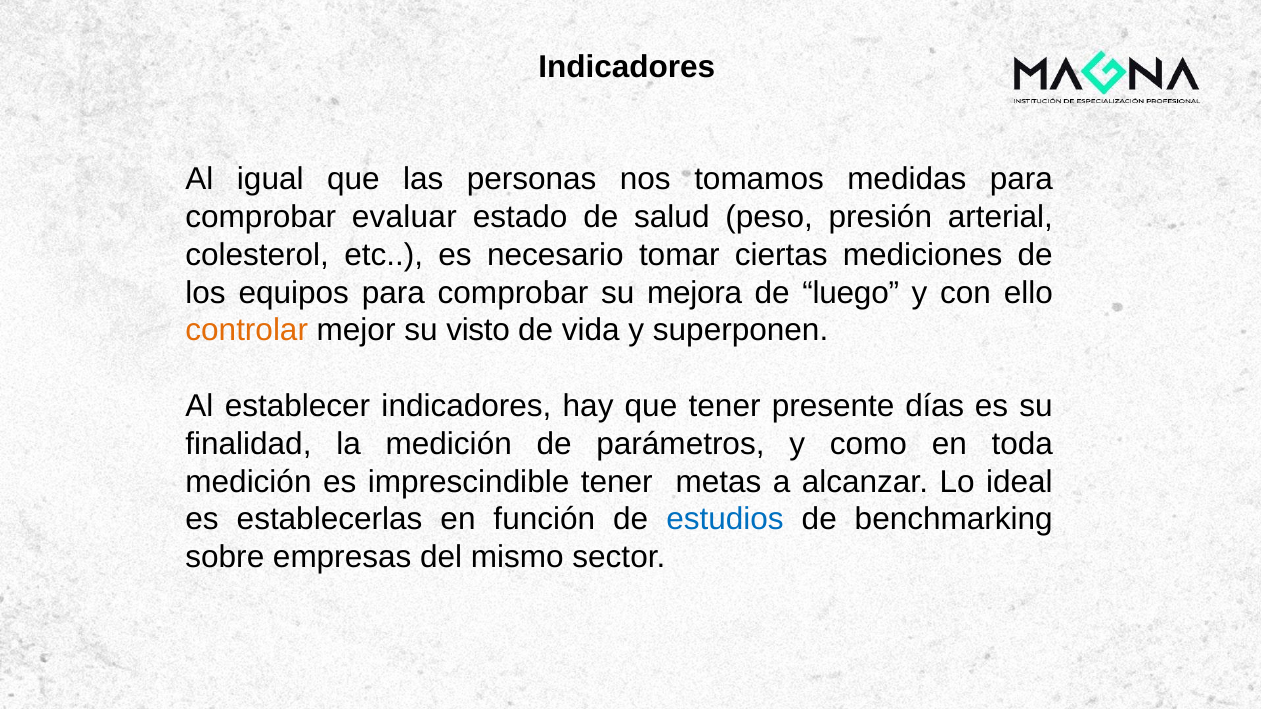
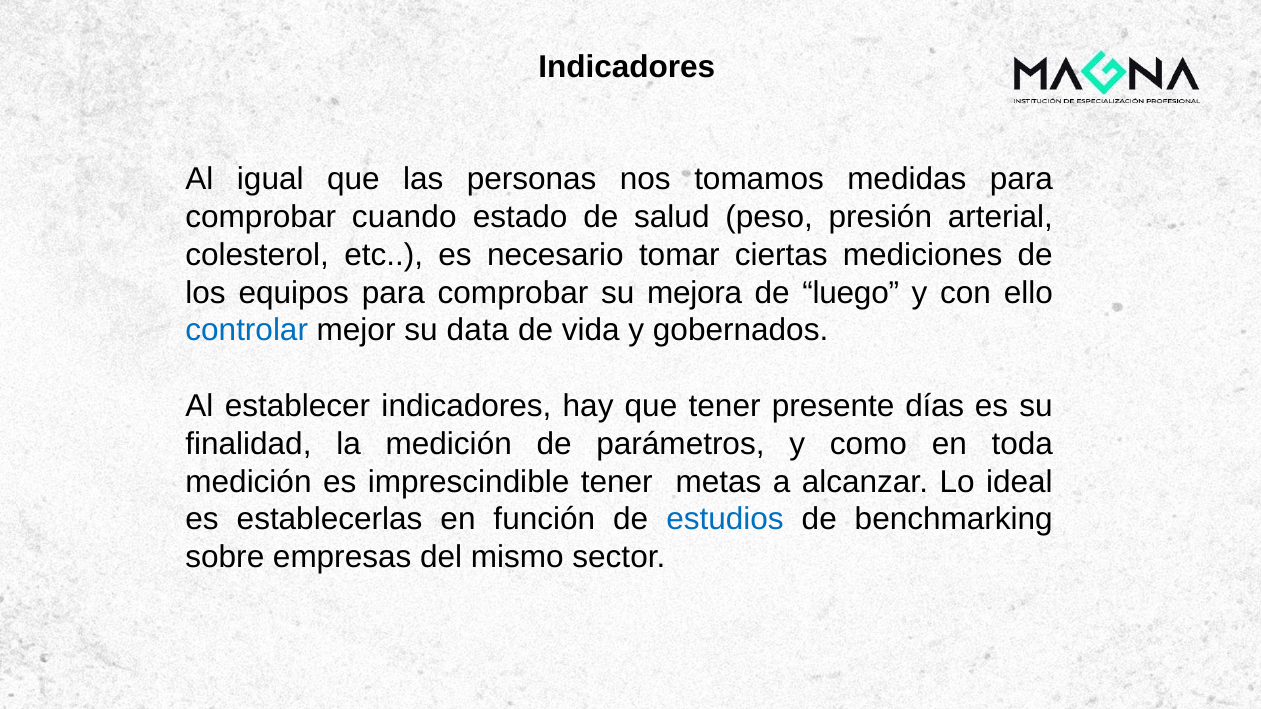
evaluar: evaluar -> cuando
controlar colour: orange -> blue
visto: visto -> data
superponen: superponen -> gobernados
